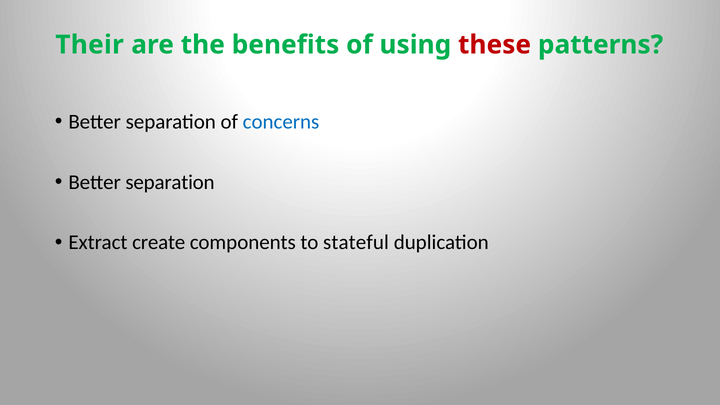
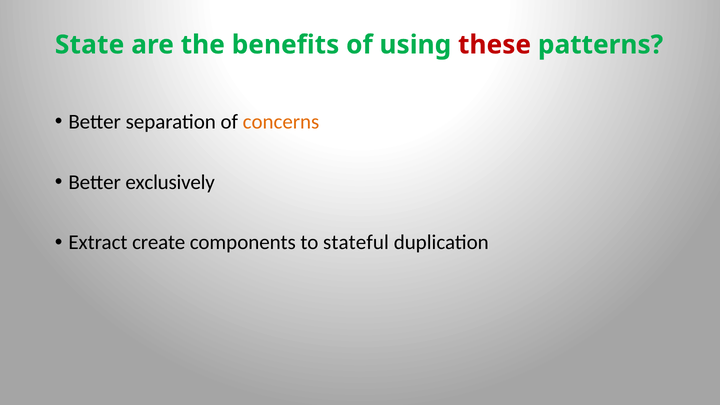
Their: Their -> State
concerns colour: blue -> orange
separation at (170, 182): separation -> exclusively
